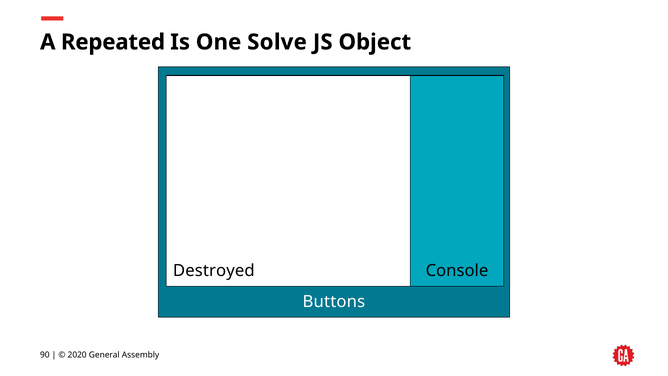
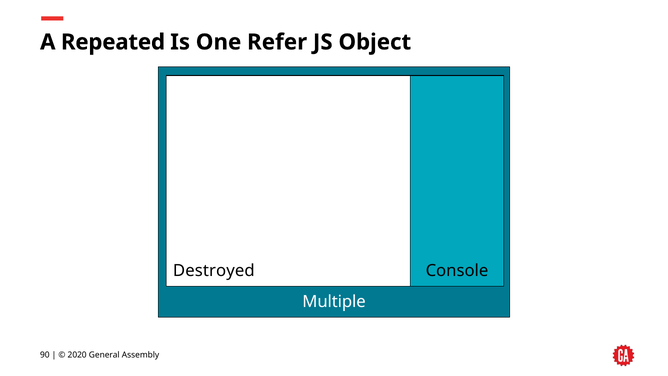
Solve: Solve -> Refer
Buttons: Buttons -> Multiple
